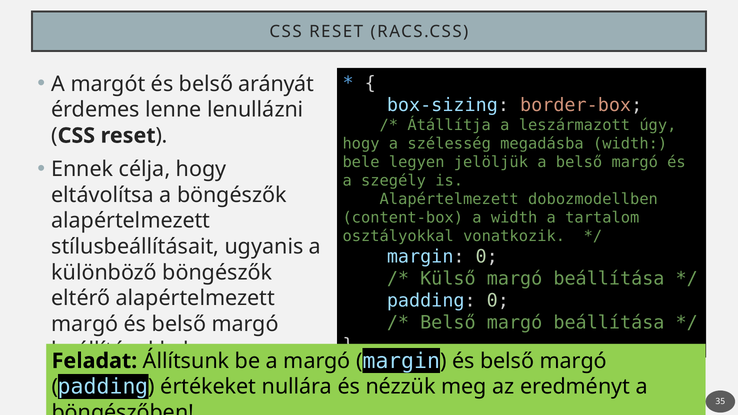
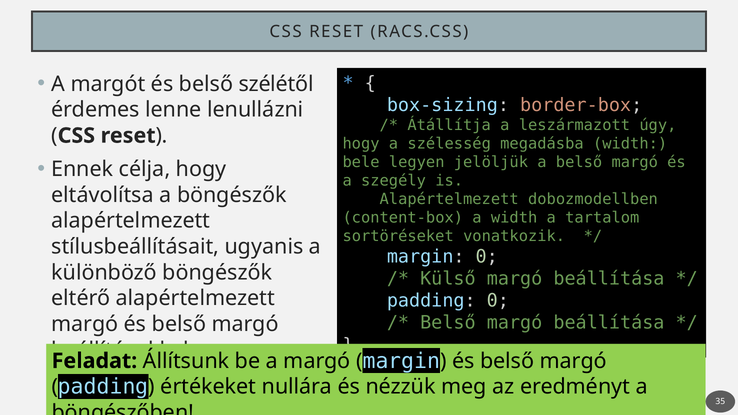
arányát: arányát -> szélétől
osztályokkal: osztályokkal -> sortöréseket
